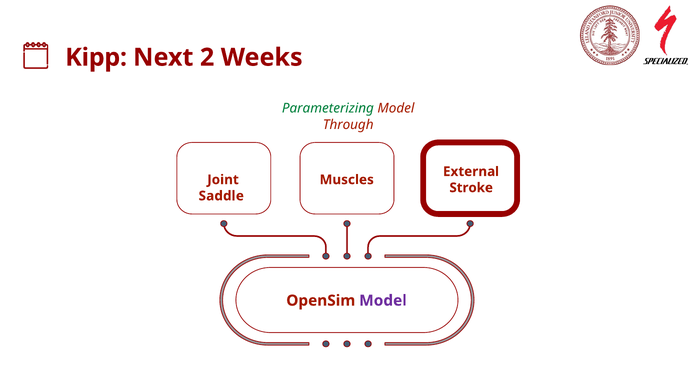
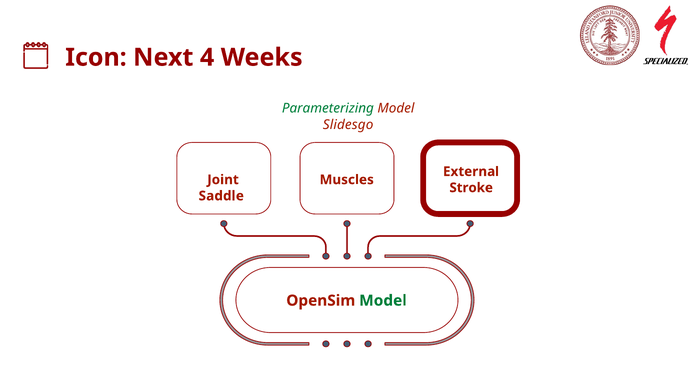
Kipp: Kipp -> Icon
2: 2 -> 4
Through: Through -> Slidesgo
Model at (383, 301) colour: purple -> green
